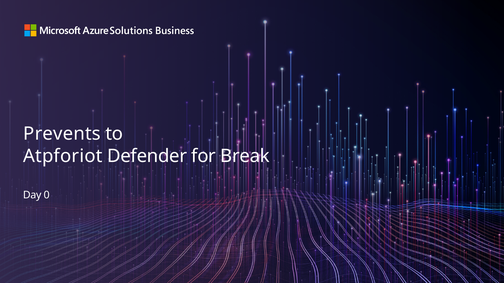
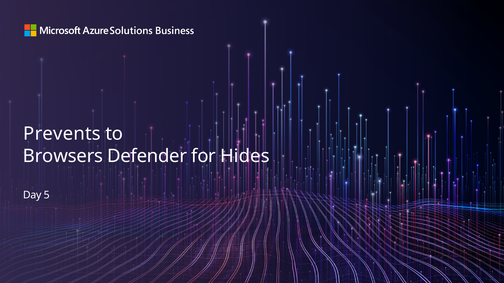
Atpforiot: Atpforiot -> Browsers
Break: Break -> Hides
0: 0 -> 5
